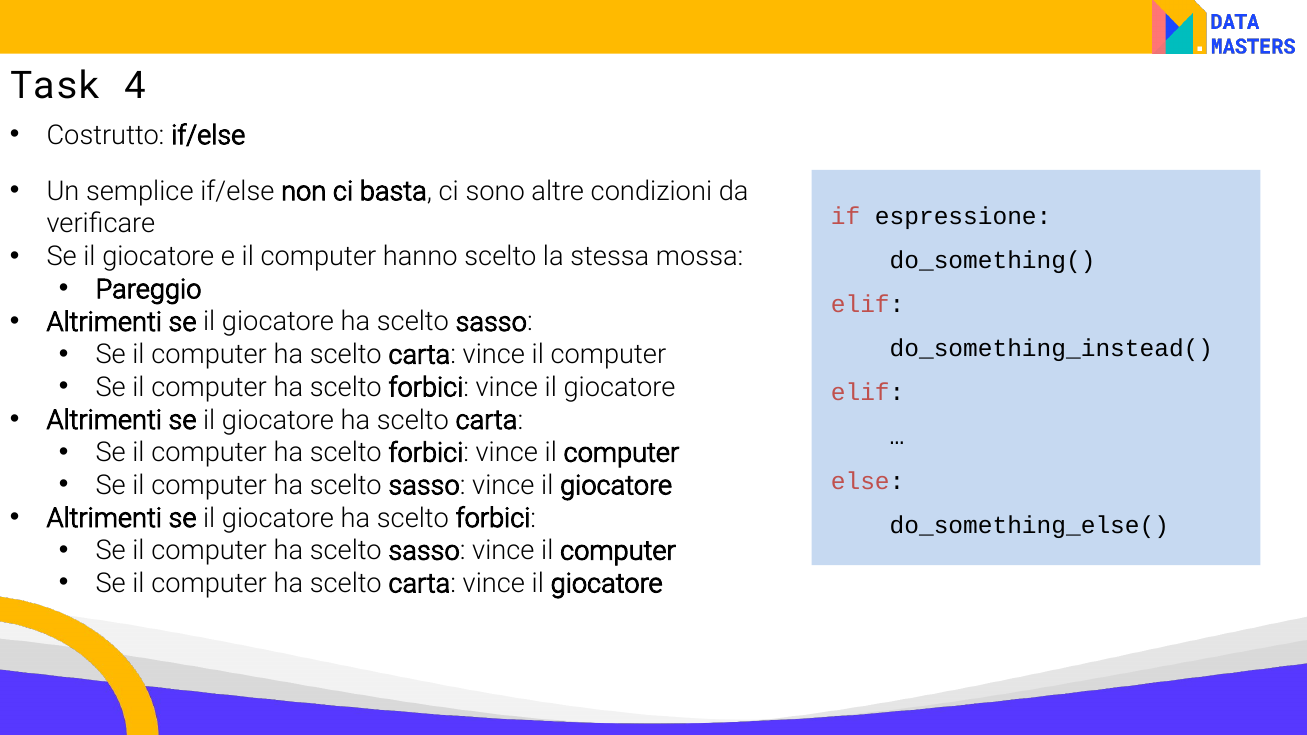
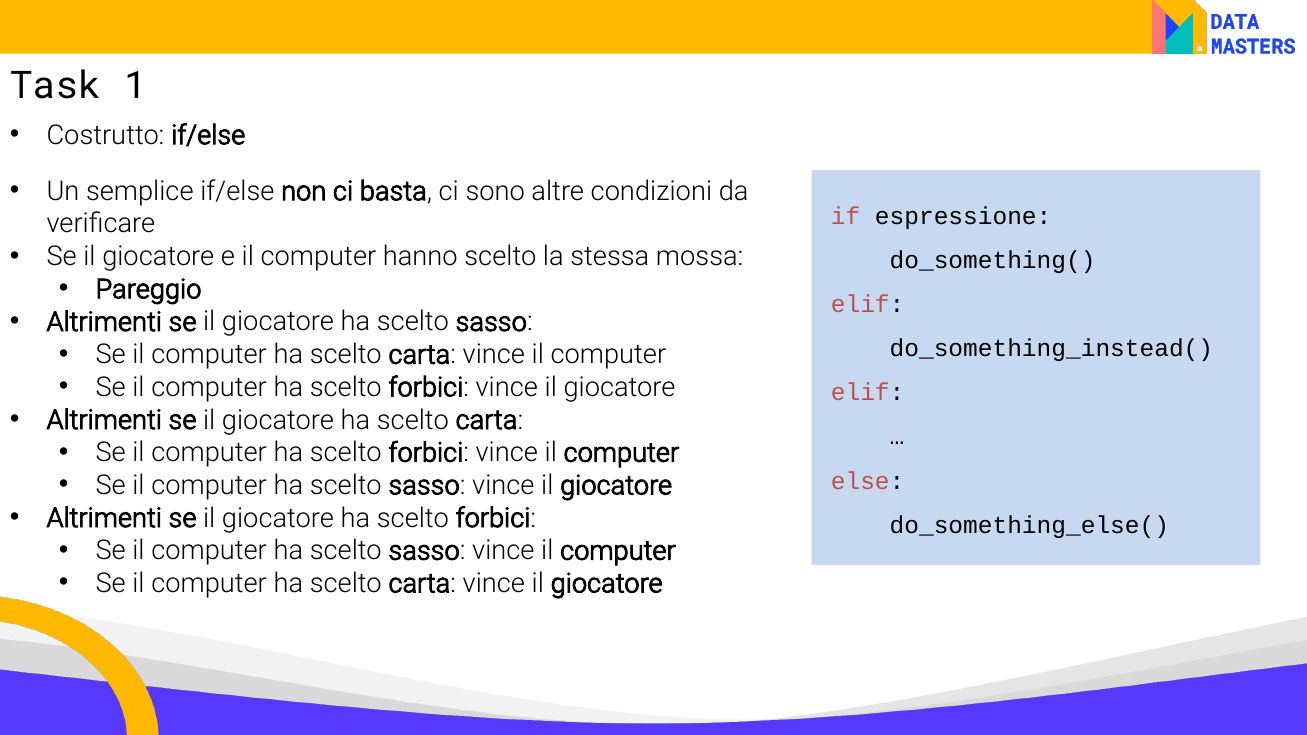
4: 4 -> 1
